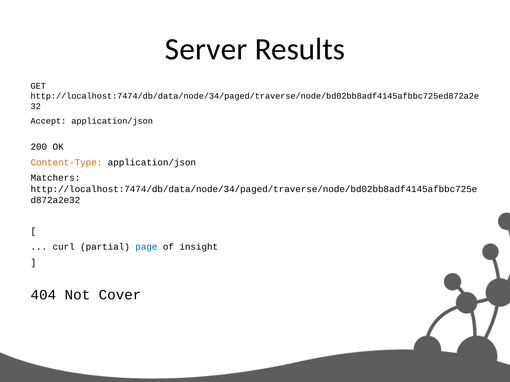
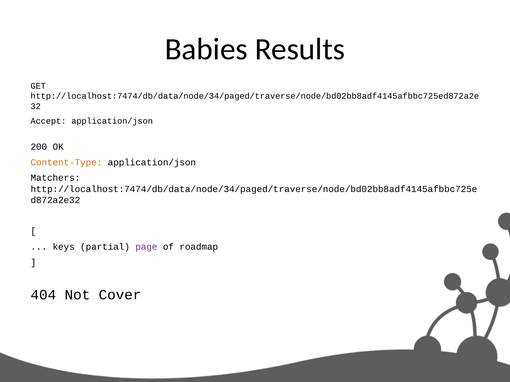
Server: Server -> Babies
curl: curl -> keys
page colour: blue -> purple
insight: insight -> roadmap
